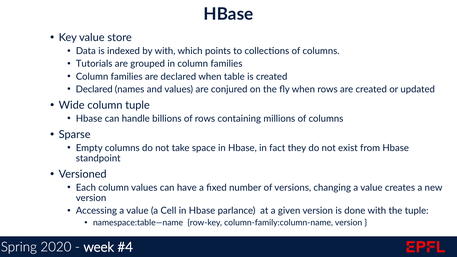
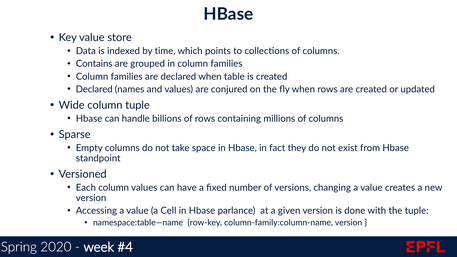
by with: with -> time
Tutorials: Tutorials -> Contains
